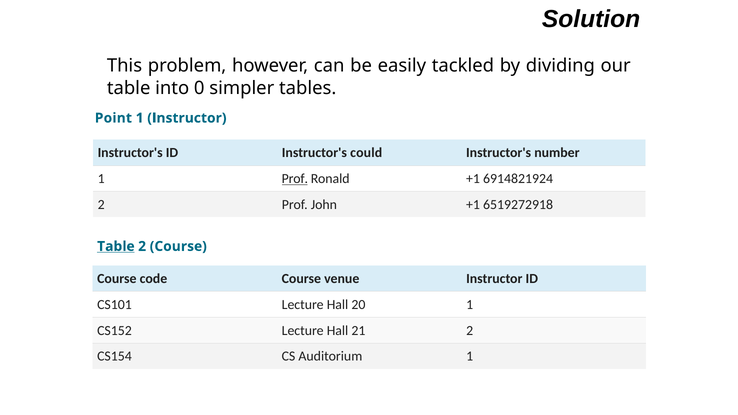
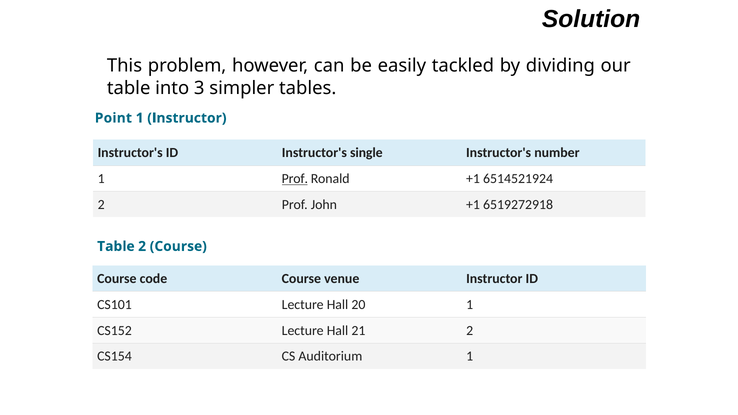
0: 0 -> 3
could: could -> single
6914821924: 6914821924 -> 6514521924
Table at (116, 246) underline: present -> none
